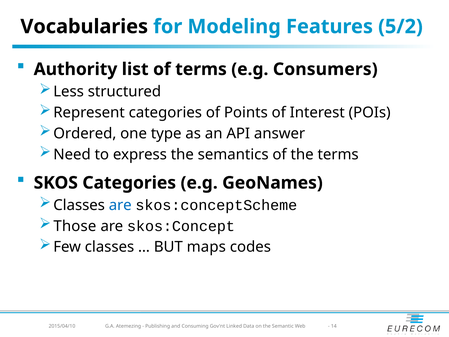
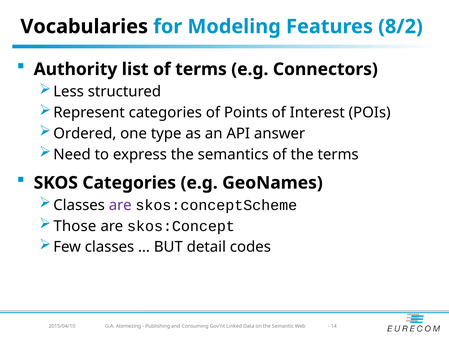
5/2: 5/2 -> 8/2
Consumers: Consumers -> Connectors
are at (120, 205) colour: blue -> purple
maps: maps -> detail
